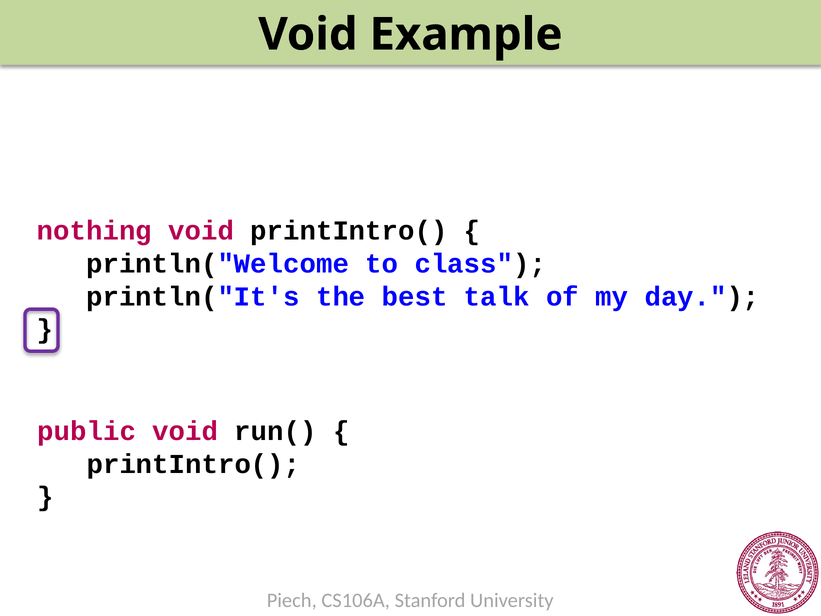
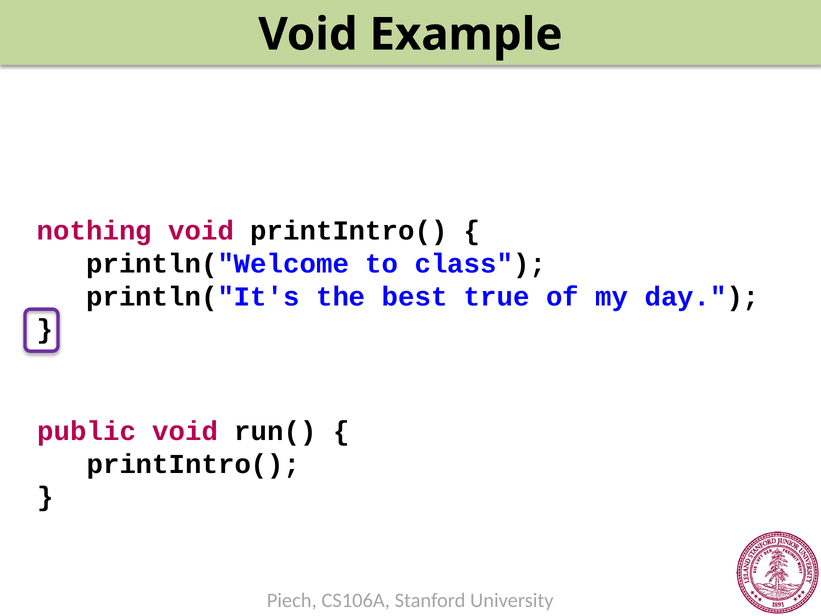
talk: talk -> true
